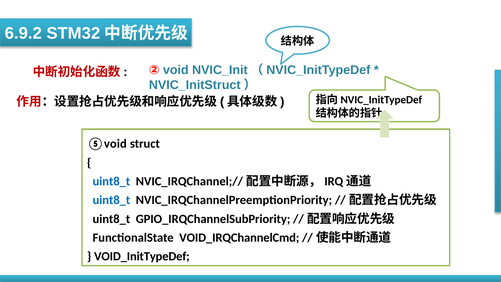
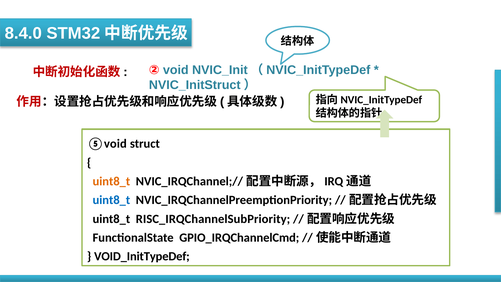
6.9.2: 6.9.2 -> 8.4.0
uint8_t at (111, 181) colour: blue -> orange
GPIO_IRQChannelSubPriority: GPIO_IRQChannelSubPriority -> RISC_IRQChannelSubPriority
VOID_IRQChannelCmd: VOID_IRQChannelCmd -> GPIO_IRQChannelCmd
